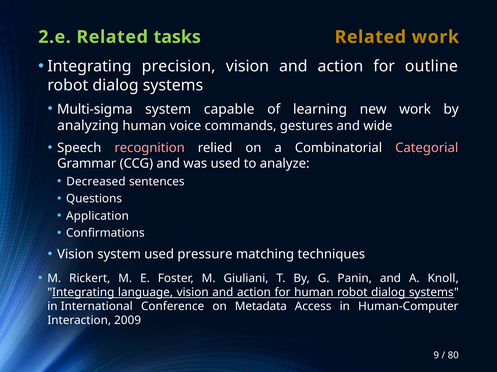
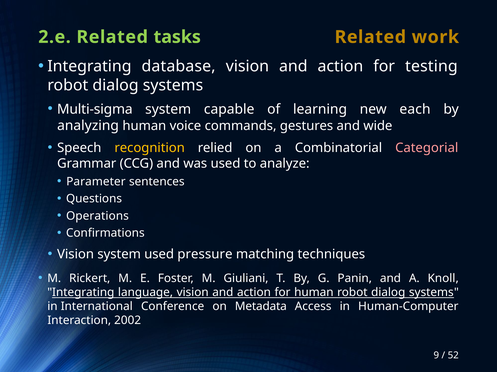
precision: precision -> database
outline: outline -> testing
new work: work -> each
recognition colour: pink -> yellow
Decreased: Decreased -> Parameter
Application: Application -> Operations
2009: 2009 -> 2002
80: 80 -> 52
